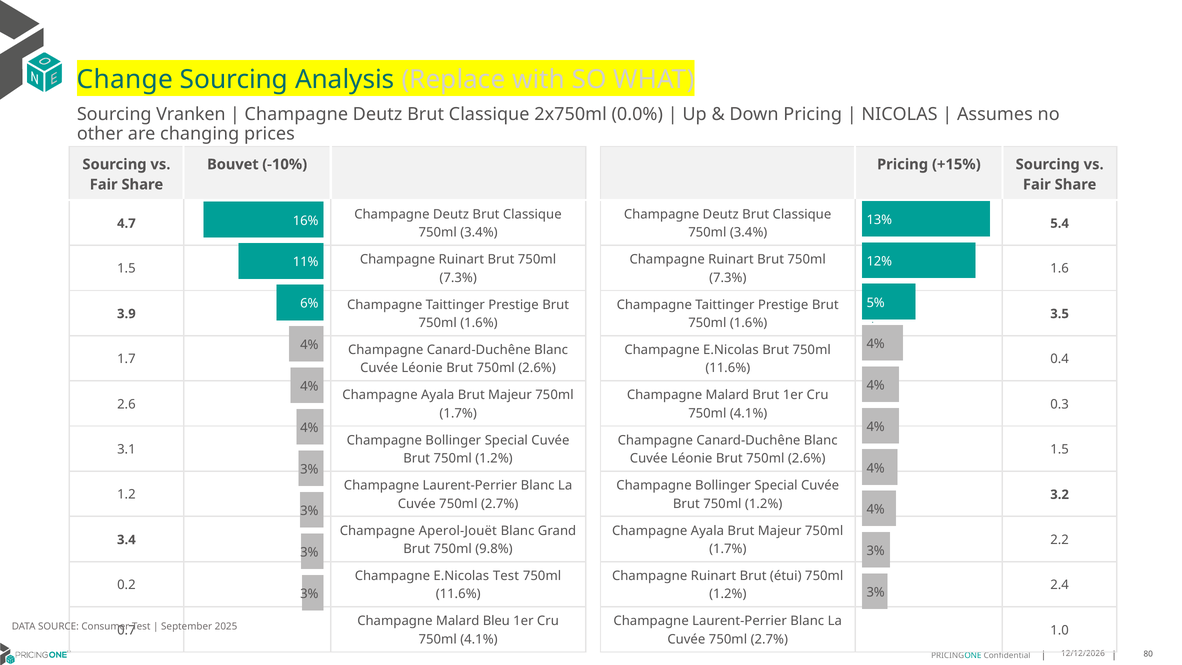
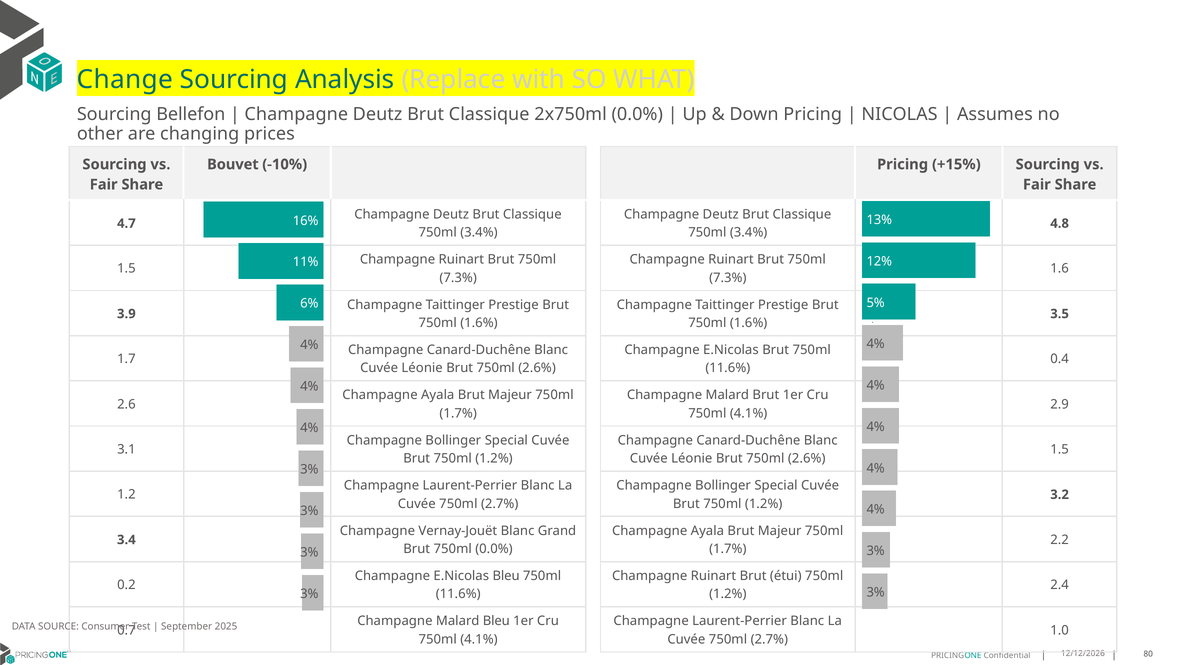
Vranken: Vranken -> Bellefon
5.4: 5.4 -> 4.8
0.3: 0.3 -> 2.9
Aperol-Jouët: Aperol-Jouët -> Vernay-Jouët
750ml 9.8%: 9.8% -> 0.0%
E.Nicolas Test: Test -> Bleu
